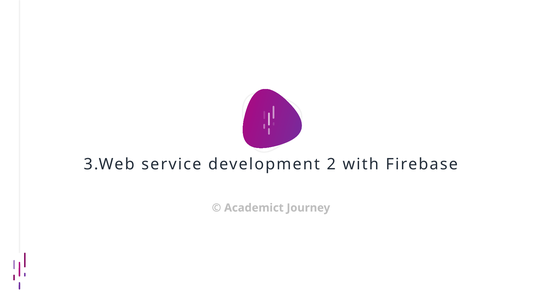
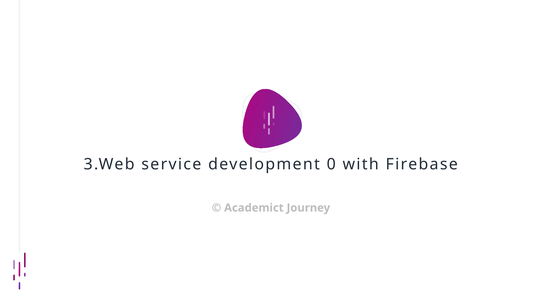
2: 2 -> 0
